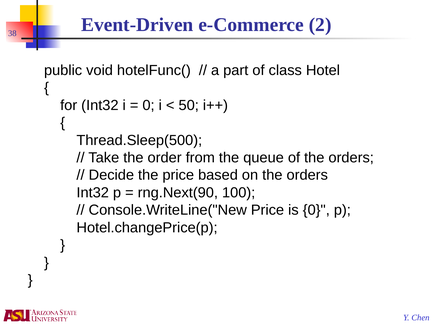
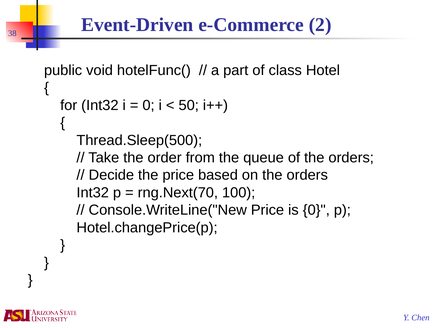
rng.Next(90: rng.Next(90 -> rng.Next(70
